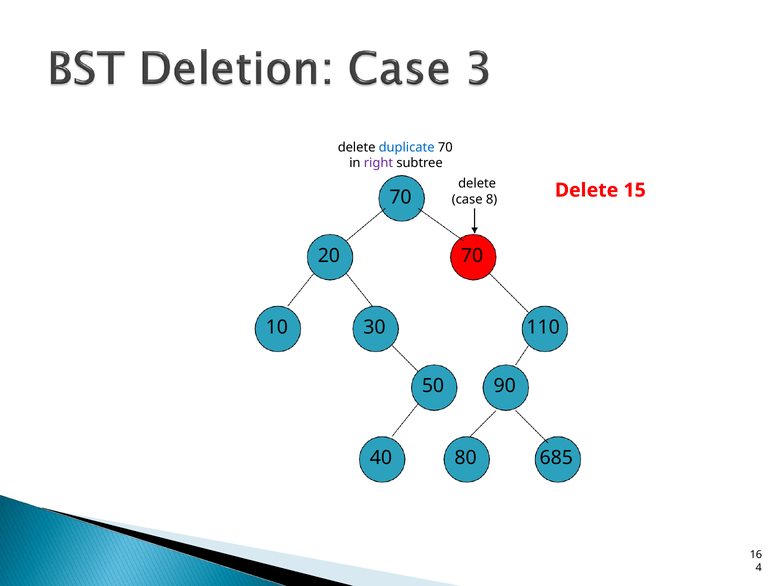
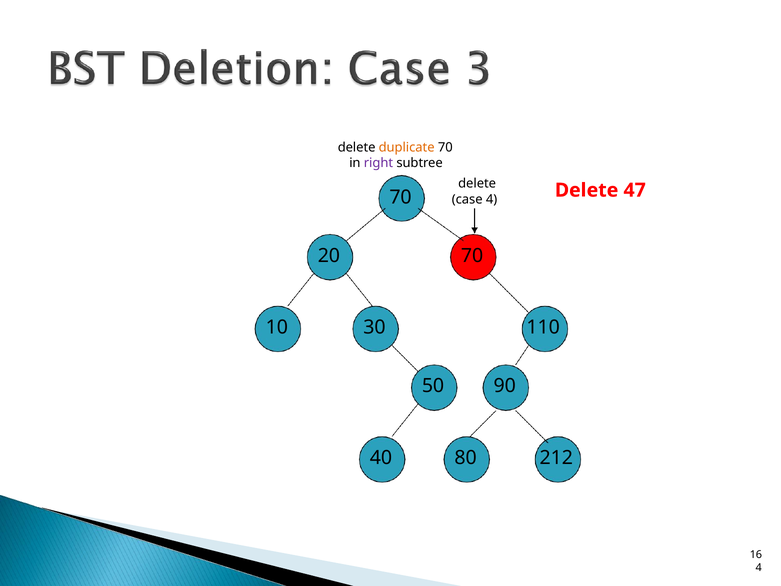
duplicate colour: blue -> orange
15: 15 -> 47
case 8: 8 -> 4
685: 685 -> 212
